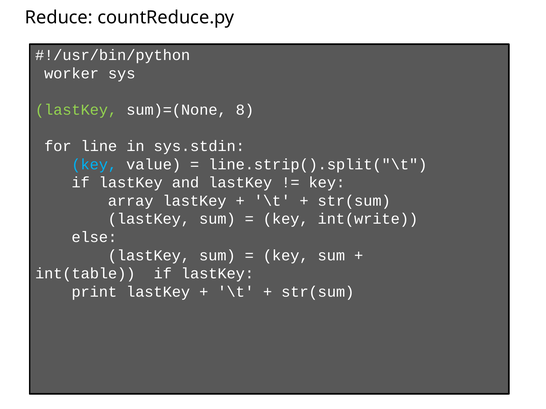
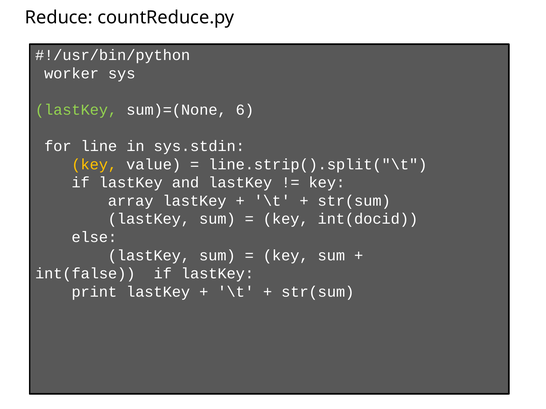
8: 8 -> 6
key at (94, 165) colour: light blue -> yellow
int(write: int(write -> int(docid
int(table: int(table -> int(false
